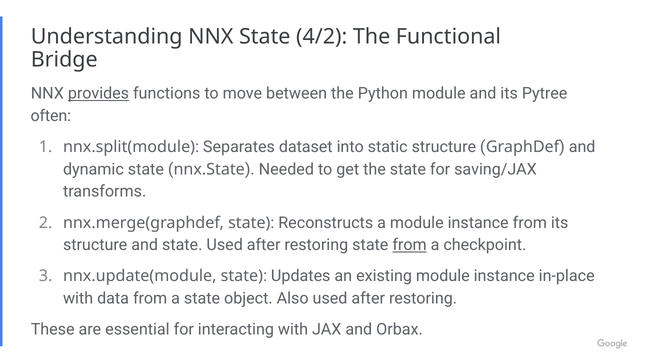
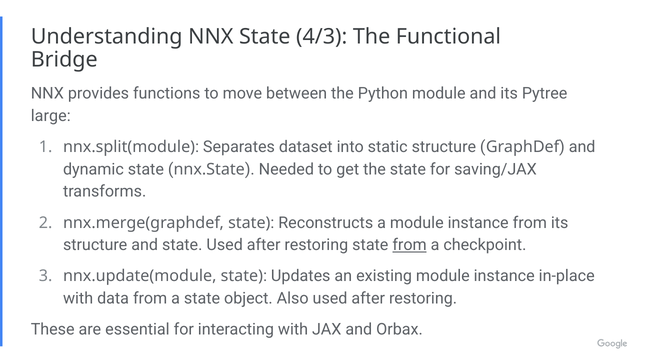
4/2: 4/2 -> 4/3
provides underline: present -> none
often: often -> large
